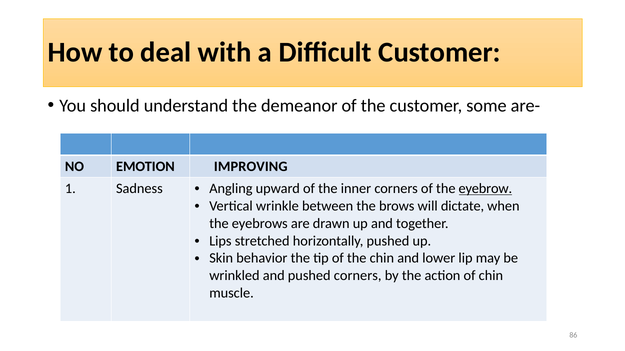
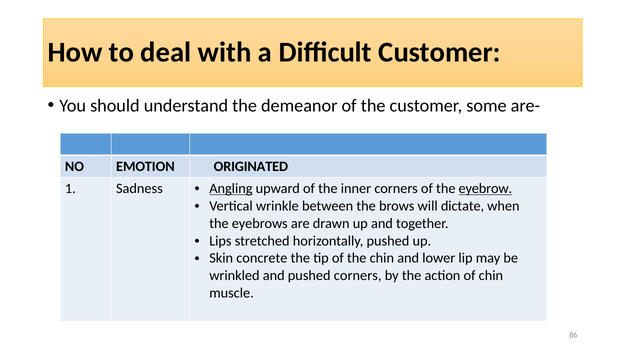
IMPROVING: IMPROVING -> ORIGINATED
Angling underline: none -> present
behavior: behavior -> concrete
